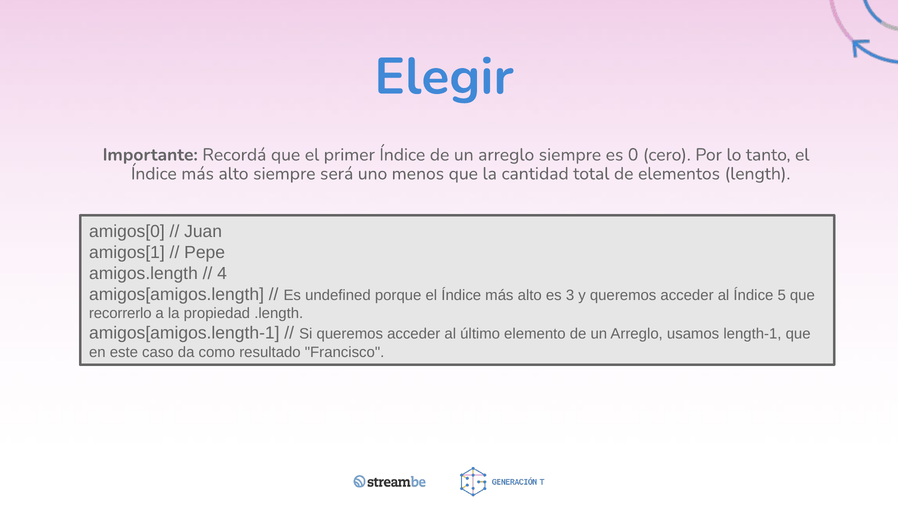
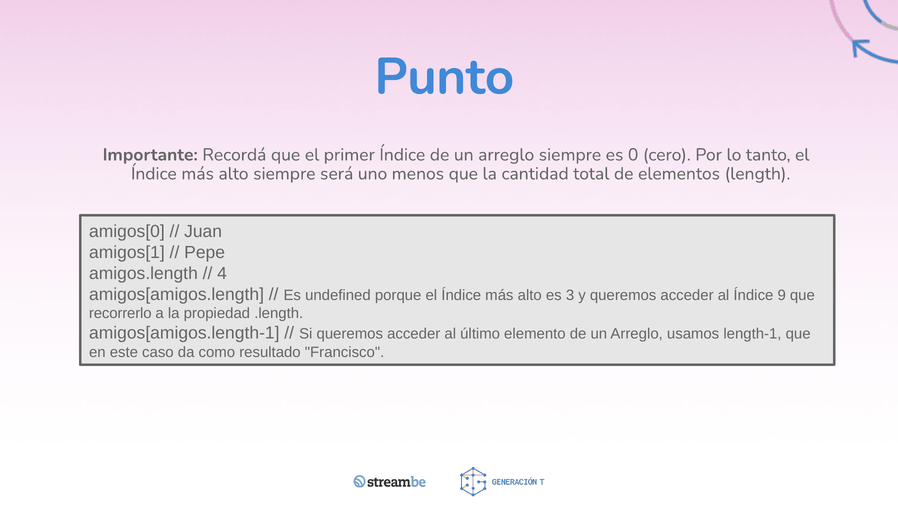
Elegir: Elegir -> Punto
5: 5 -> 9
